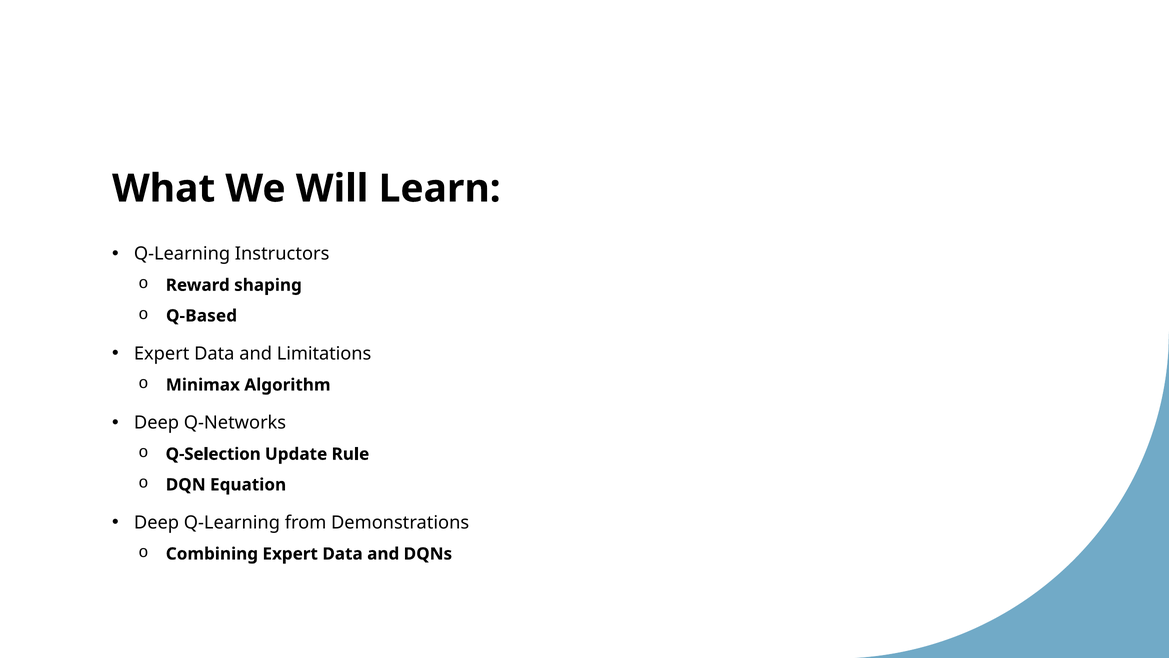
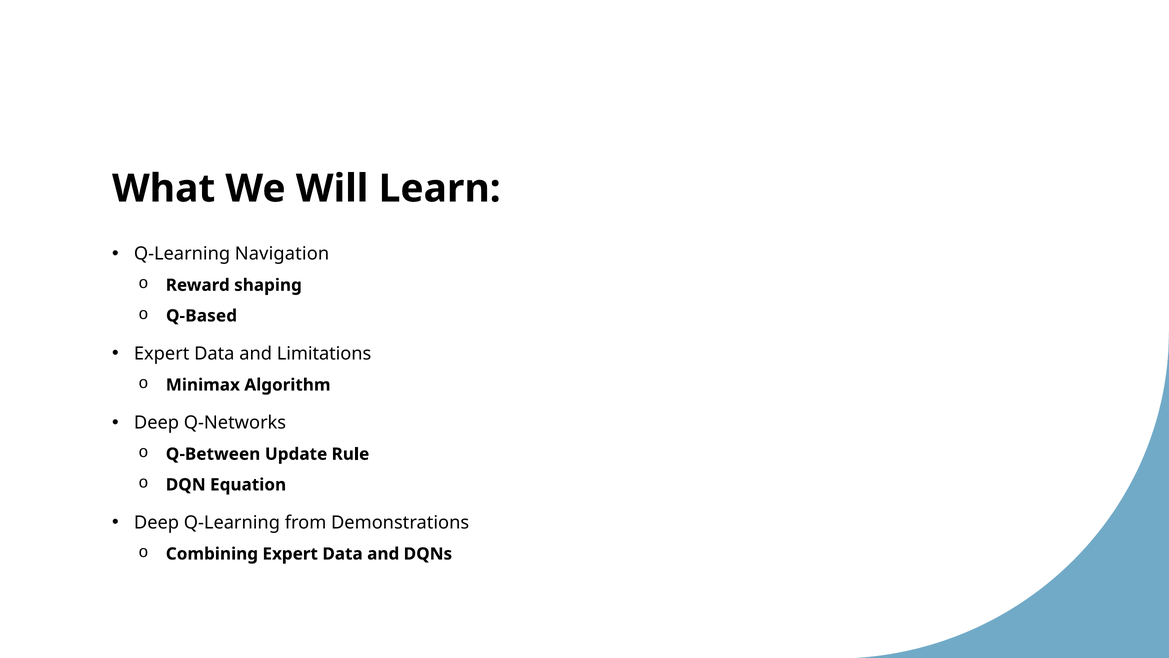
Instructors: Instructors -> Navigation
Q-Selection: Q-Selection -> Q-Between
